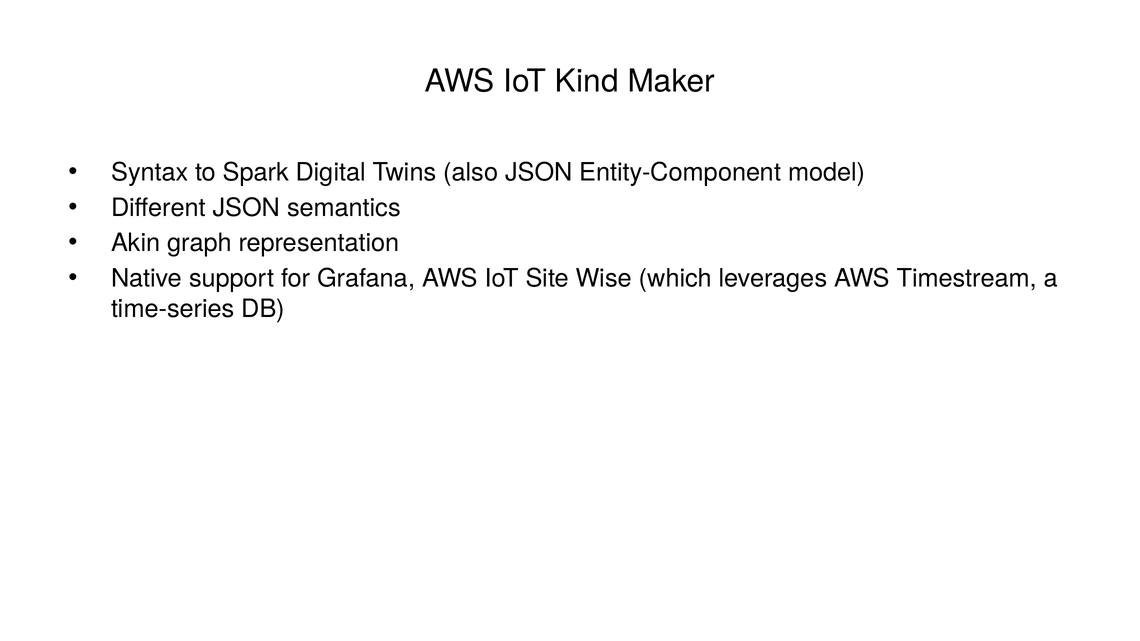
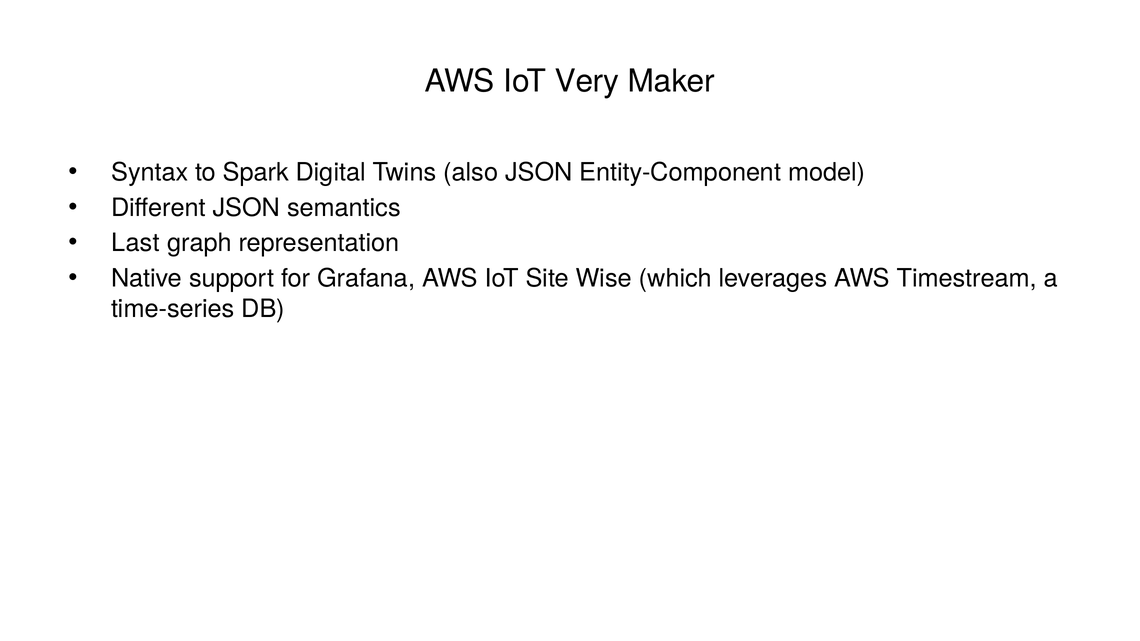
Kind: Kind -> Very
Akin: Akin -> Last
